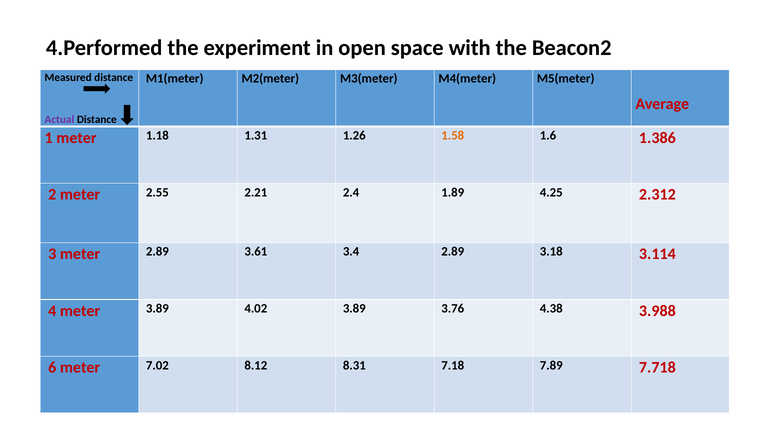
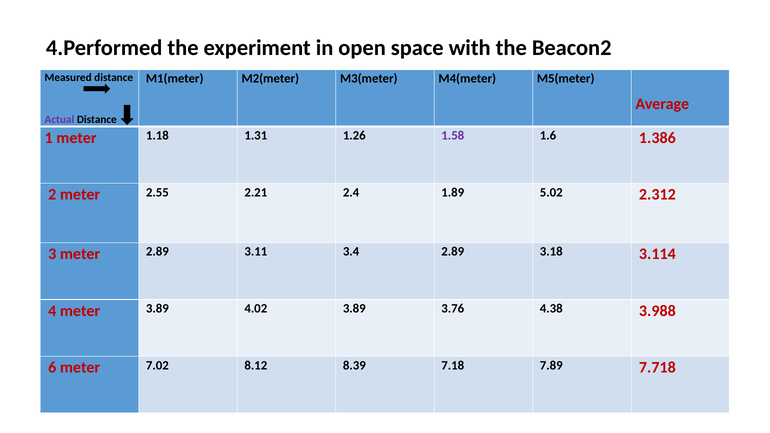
1.58 colour: orange -> purple
4.25: 4.25 -> 5.02
3.61: 3.61 -> 3.11
8.31: 8.31 -> 8.39
